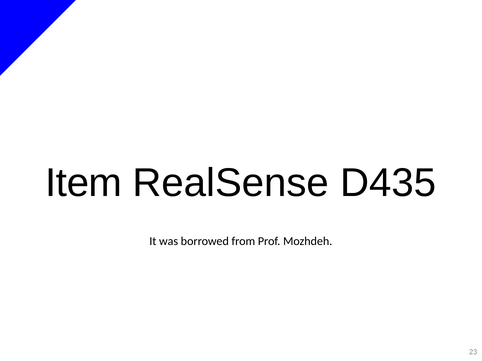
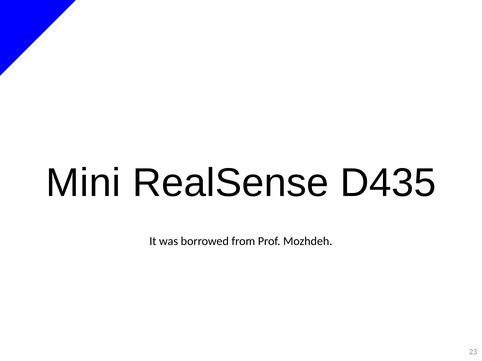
Item: Item -> Mini
